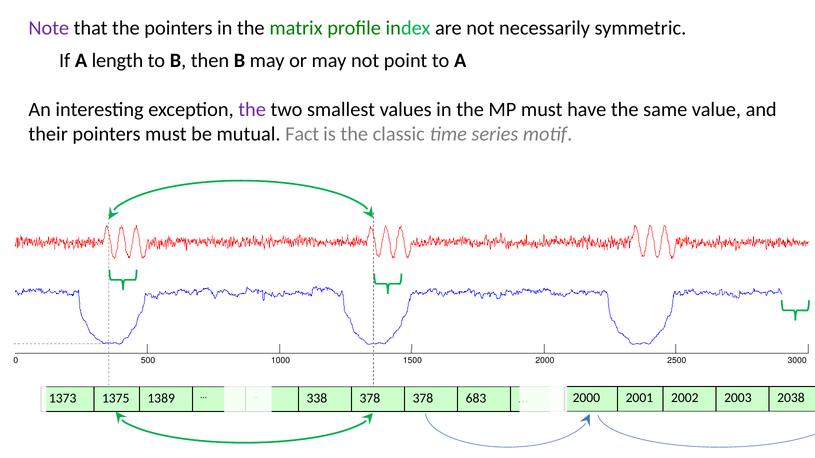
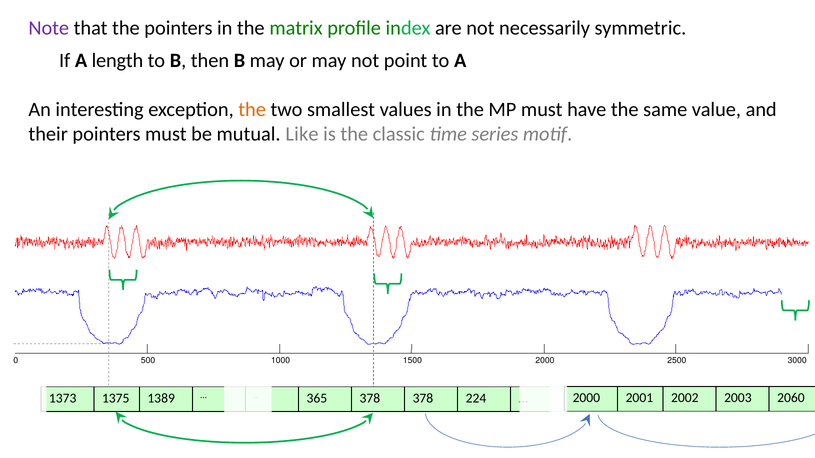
the at (252, 110) colour: purple -> orange
Fact: Fact -> Like
338: 338 -> 365
683: 683 -> 224
2038: 2038 -> 2060
